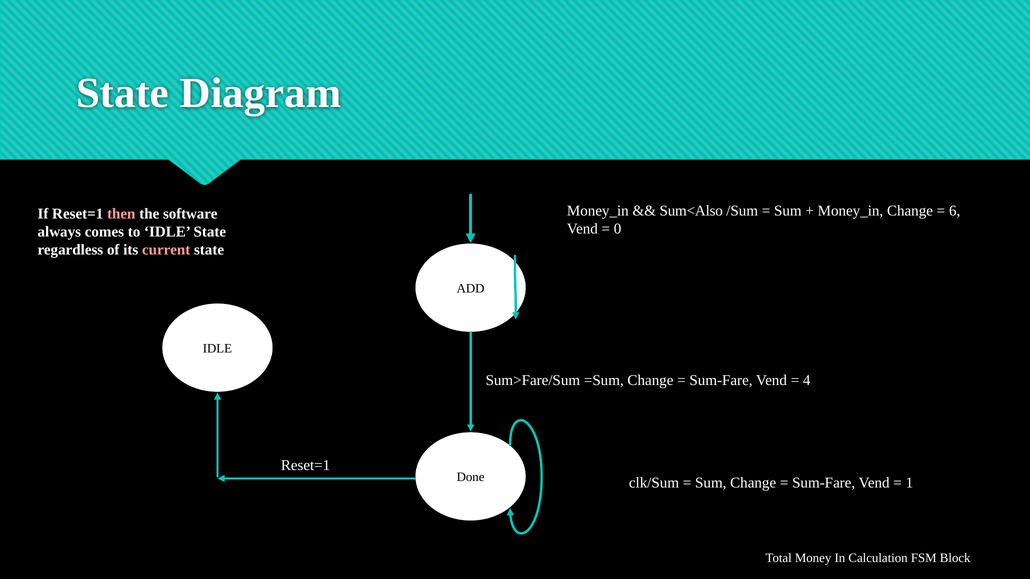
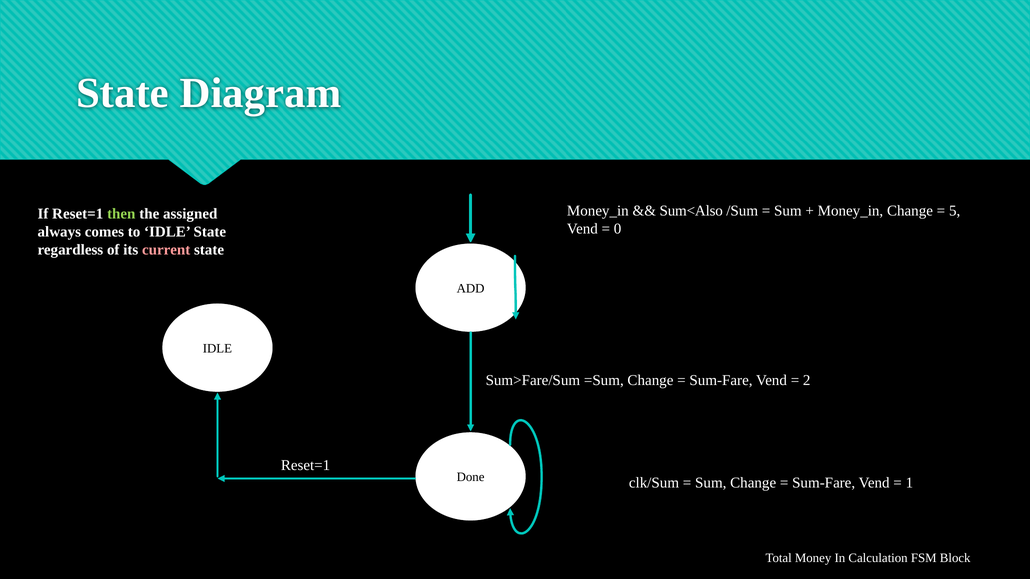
6: 6 -> 5
then colour: pink -> light green
software: software -> assigned
4: 4 -> 2
